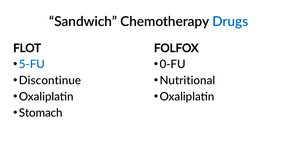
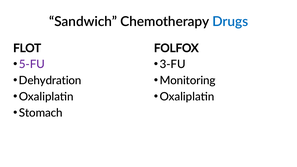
5-FU colour: blue -> purple
0-FU: 0-FU -> 3-FU
Discontinue: Discontinue -> Dehydration
Nutritional: Nutritional -> Monitoring
